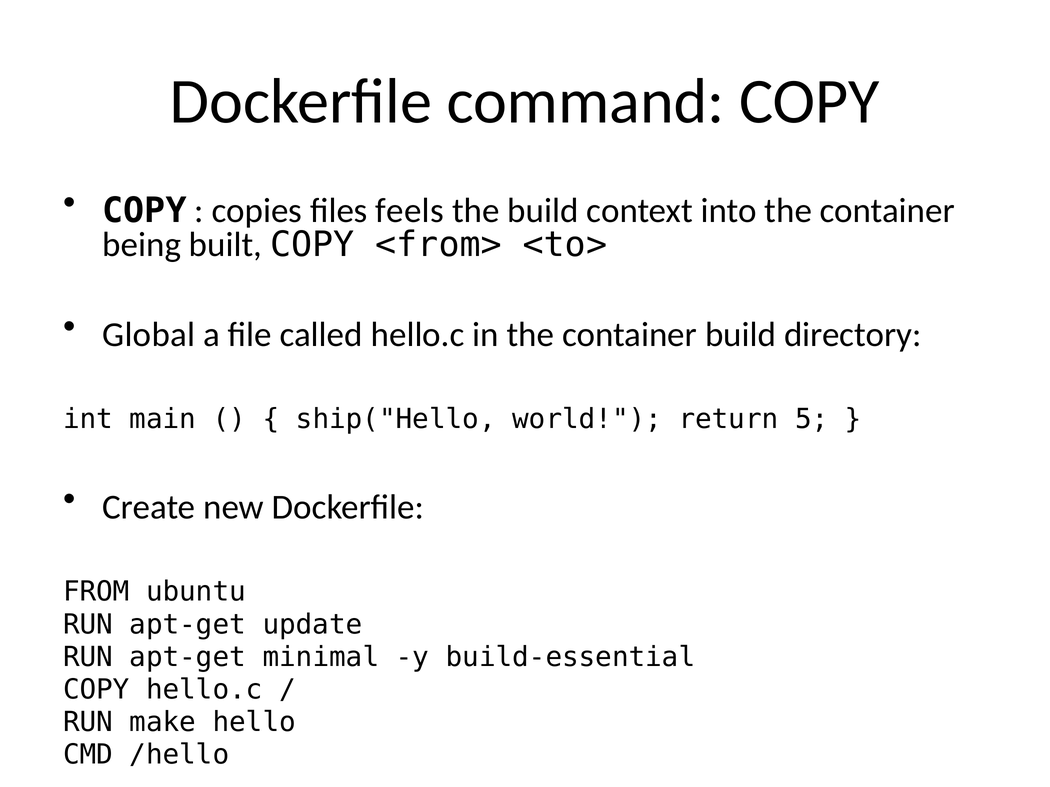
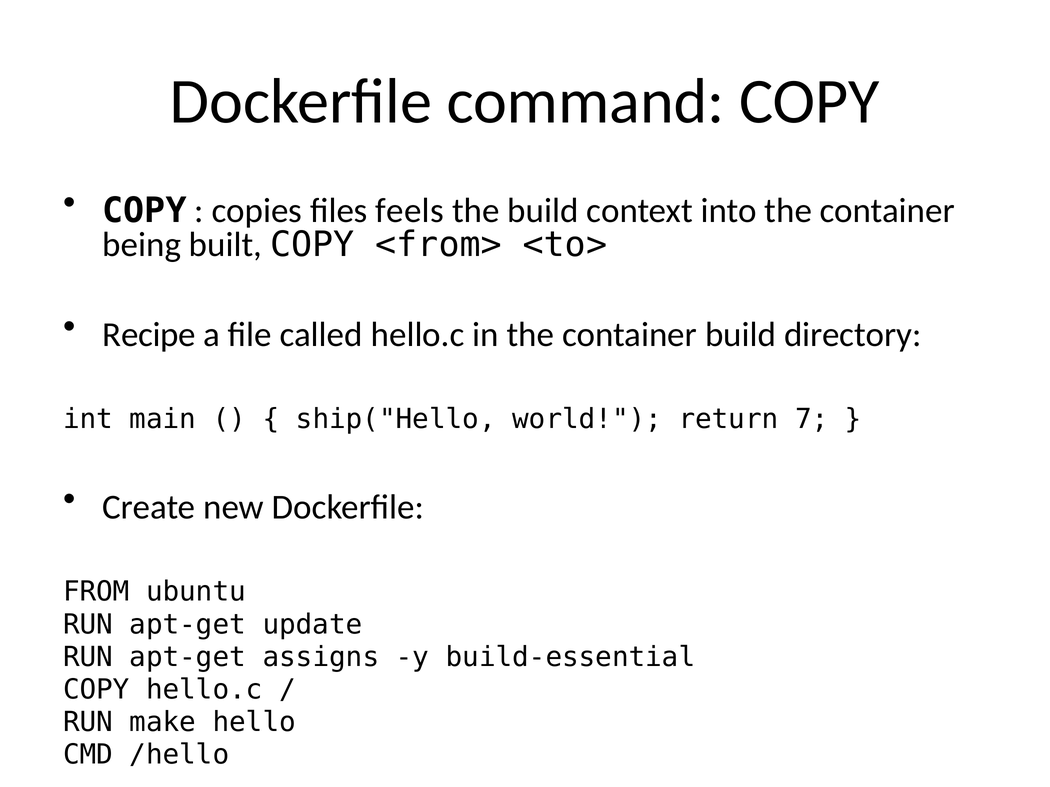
Global: Global -> Recipe
5: 5 -> 7
minimal: minimal -> assigns
